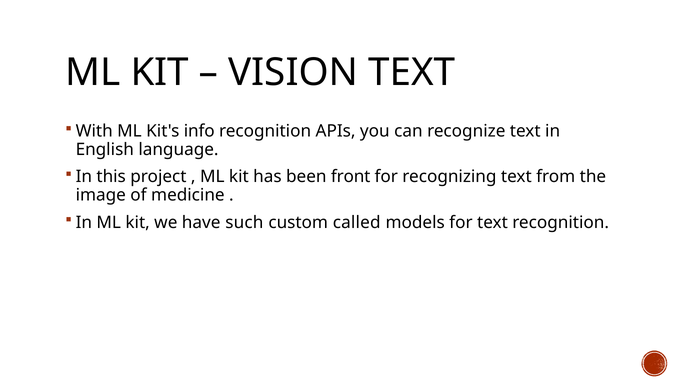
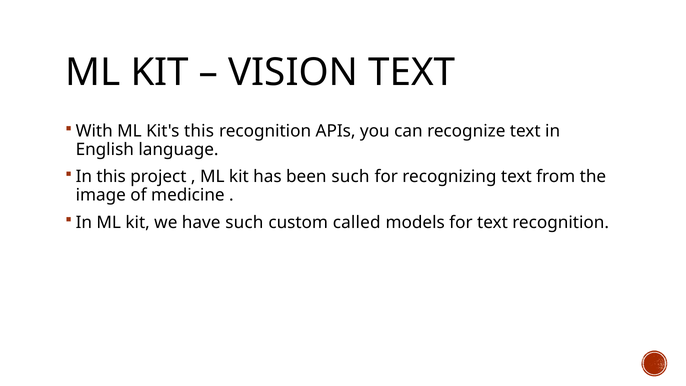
Kit's info: info -> this
been front: front -> such
